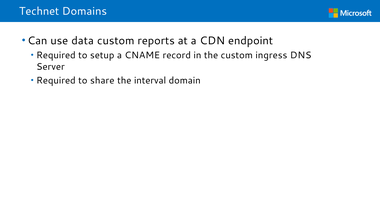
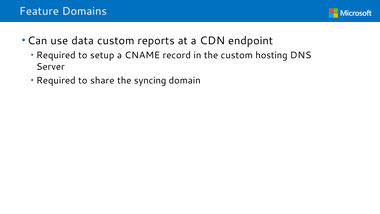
Technet: Technet -> Feature
ingress: ingress -> hosting
interval: interval -> syncing
